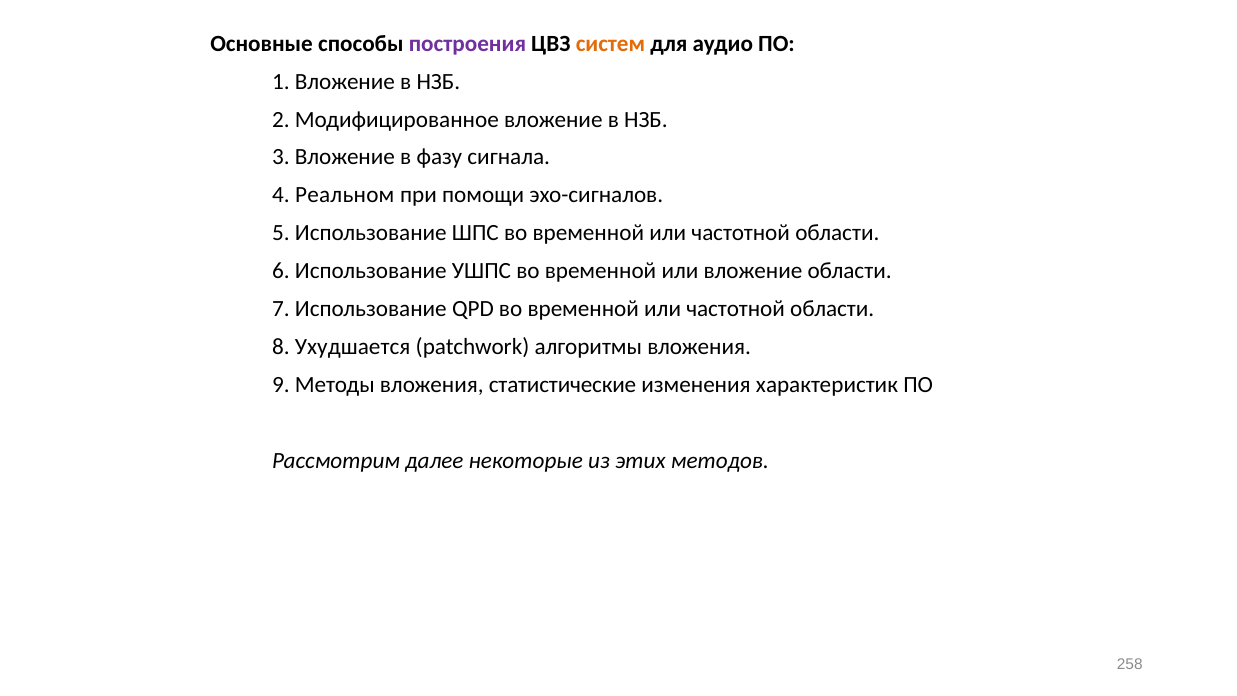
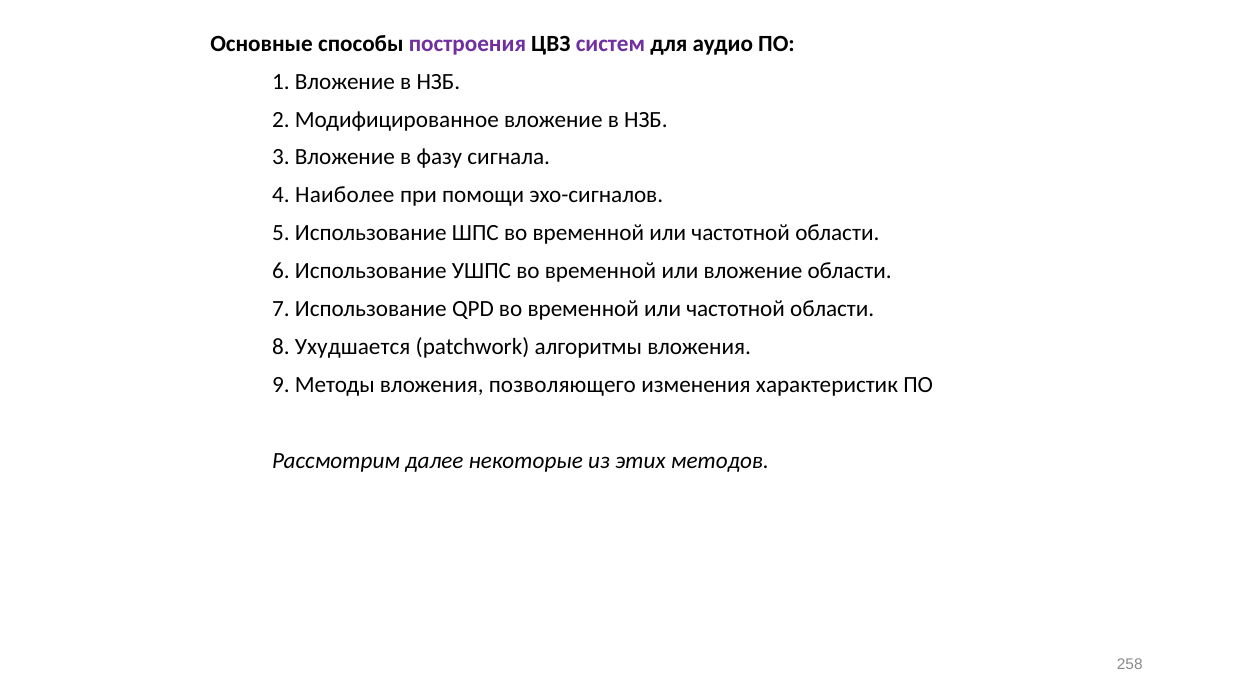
систем colour: orange -> purple
Реальном: Реальном -> Наиболее
статистические: статистические -> позволяющего
